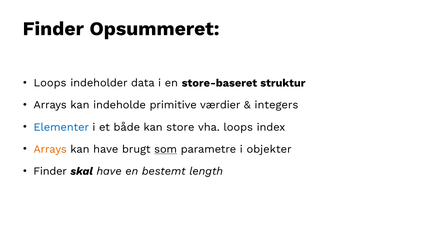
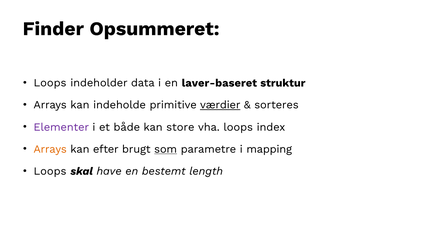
store-baseret: store-baseret -> laver-baseret
værdier underline: none -> present
integers: integers -> sorteres
Elementer colour: blue -> purple
kan have: have -> efter
objekter: objekter -> mapping
Finder at (50, 171): Finder -> Loops
